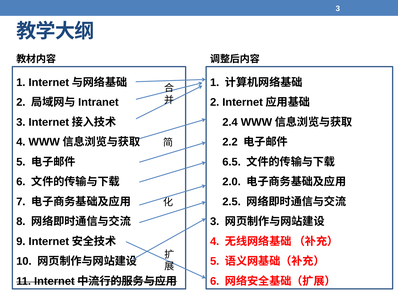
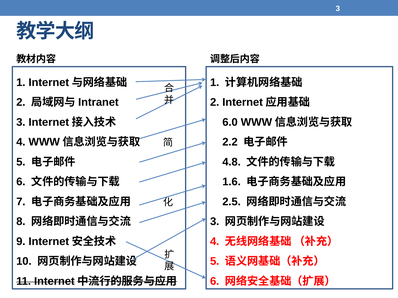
2.4: 2.4 -> 6.0
6.5: 6.5 -> 4.8
2.0: 2.0 -> 1.6
